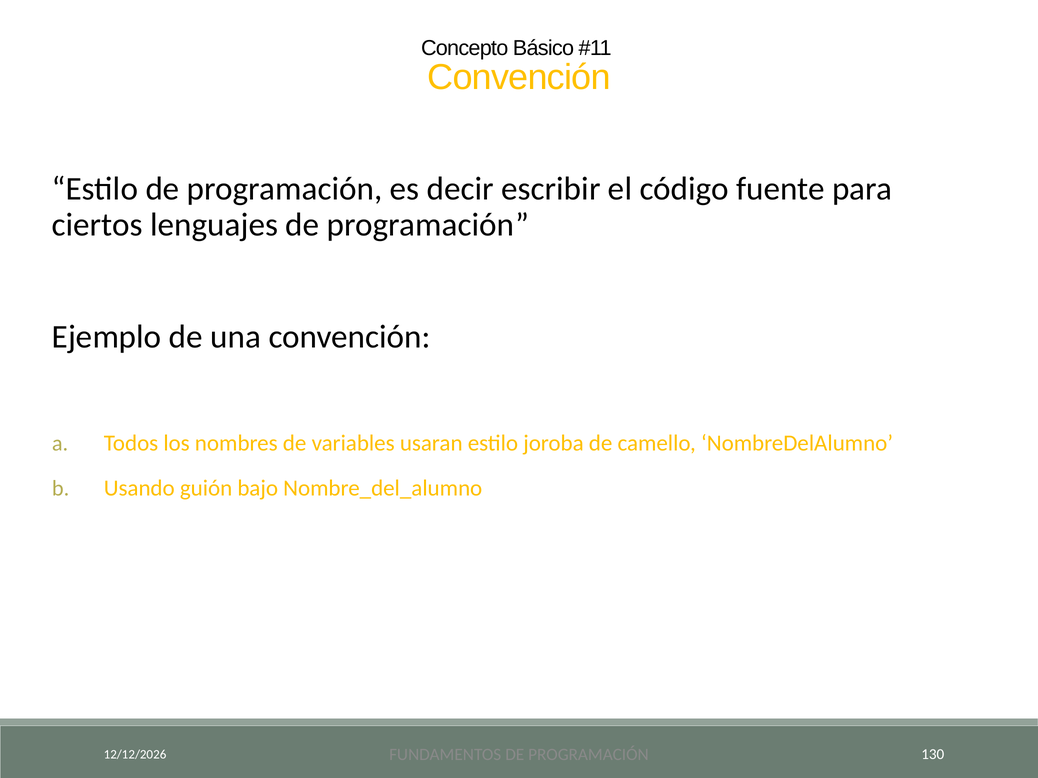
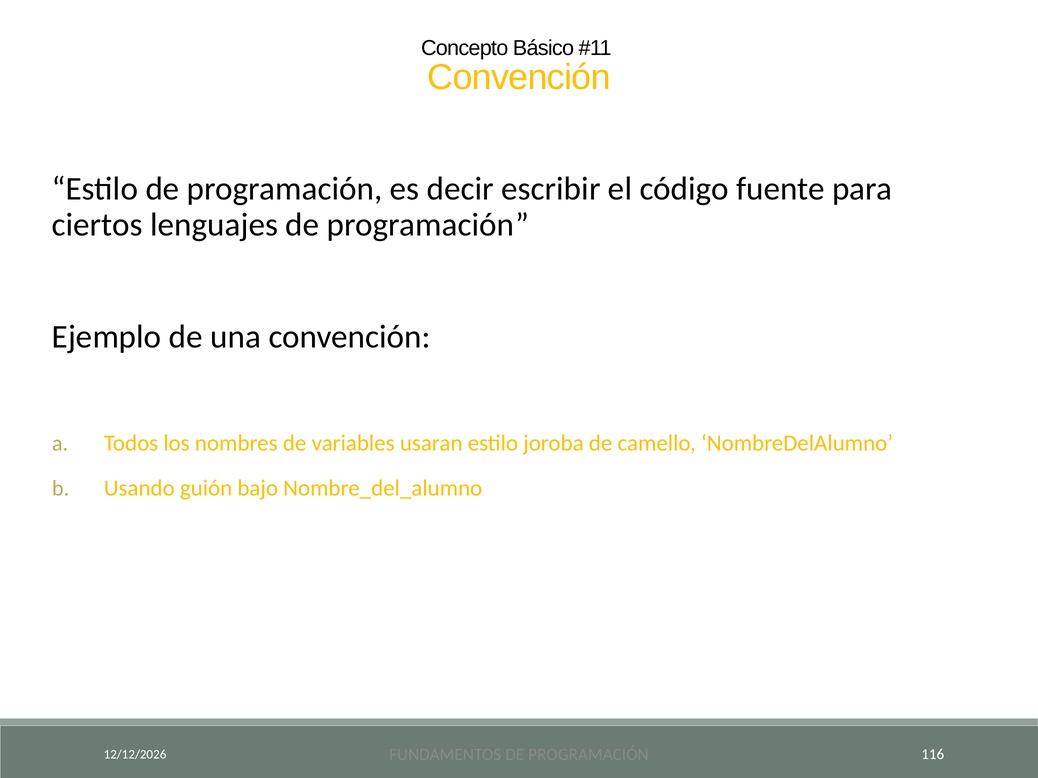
130: 130 -> 116
